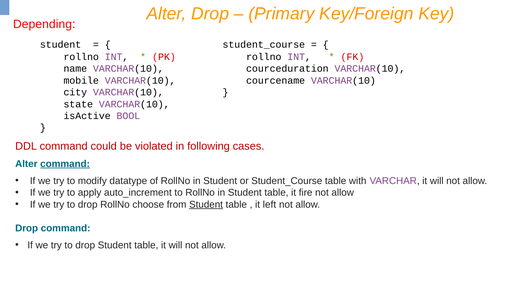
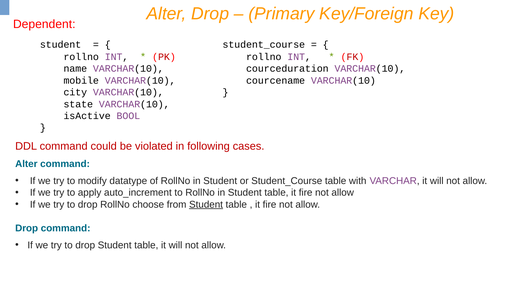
Depending: Depending -> Dependent
command at (65, 164) underline: present -> none
left at (269, 204): left -> fire
